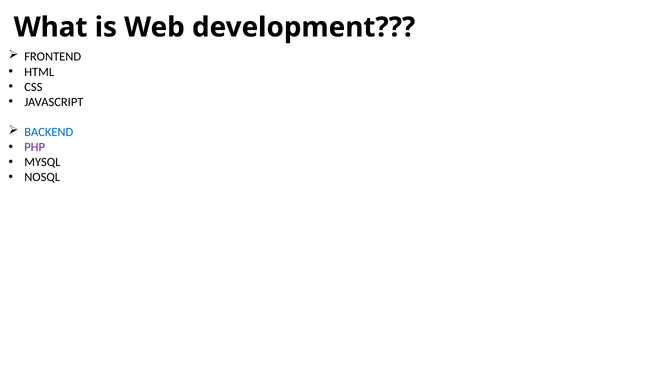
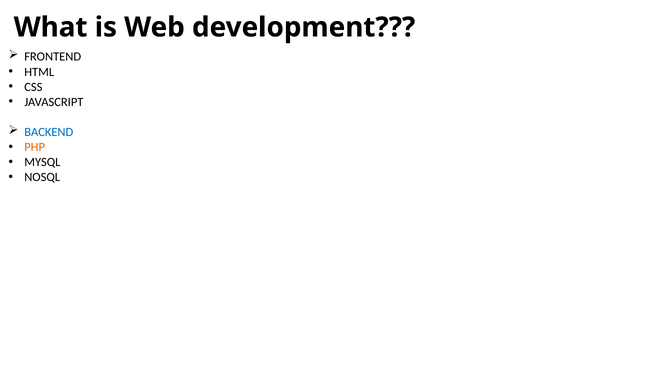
PHP colour: purple -> orange
